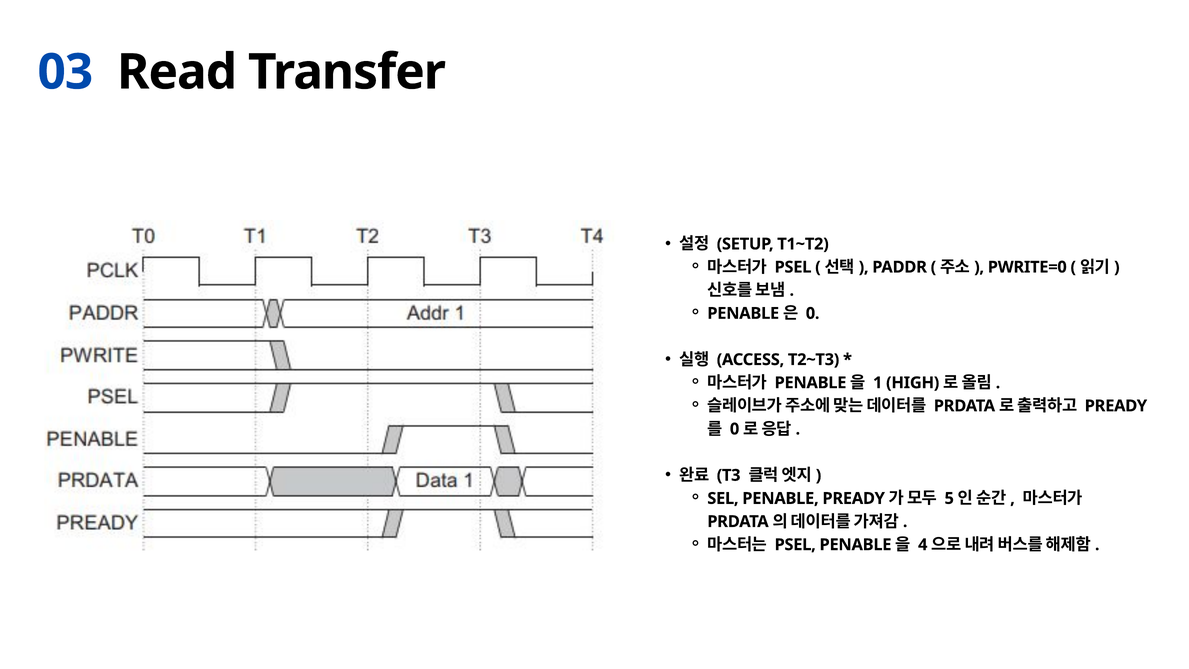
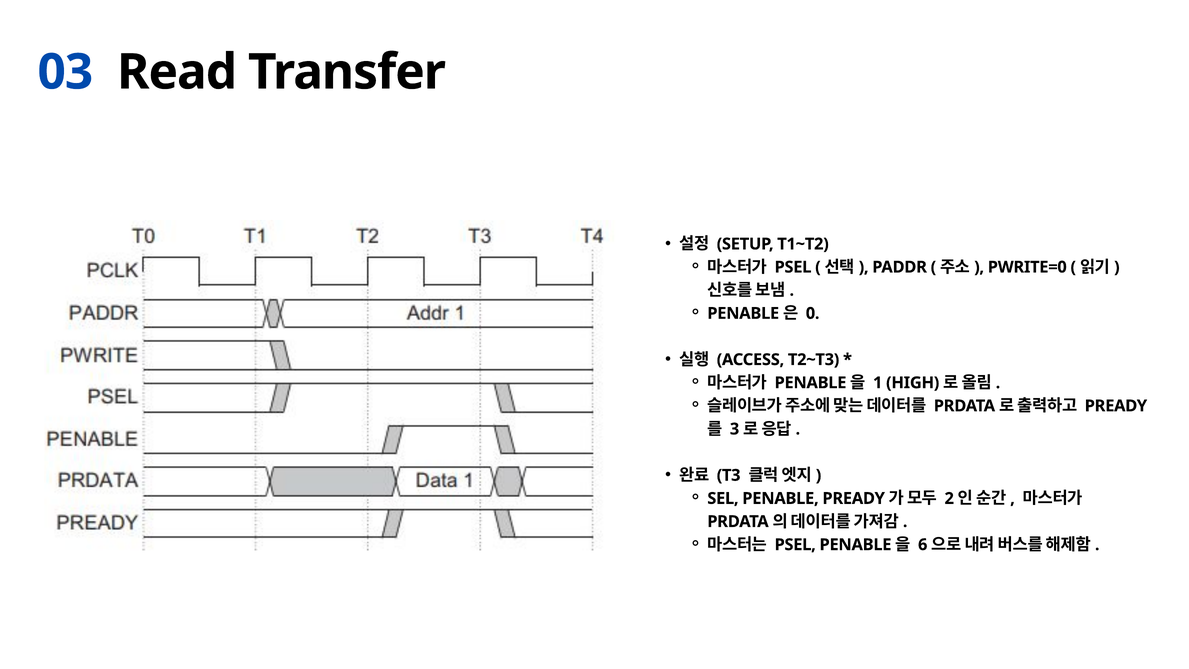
0 at (735, 429): 0 -> 3
5: 5 -> 2
4: 4 -> 6
